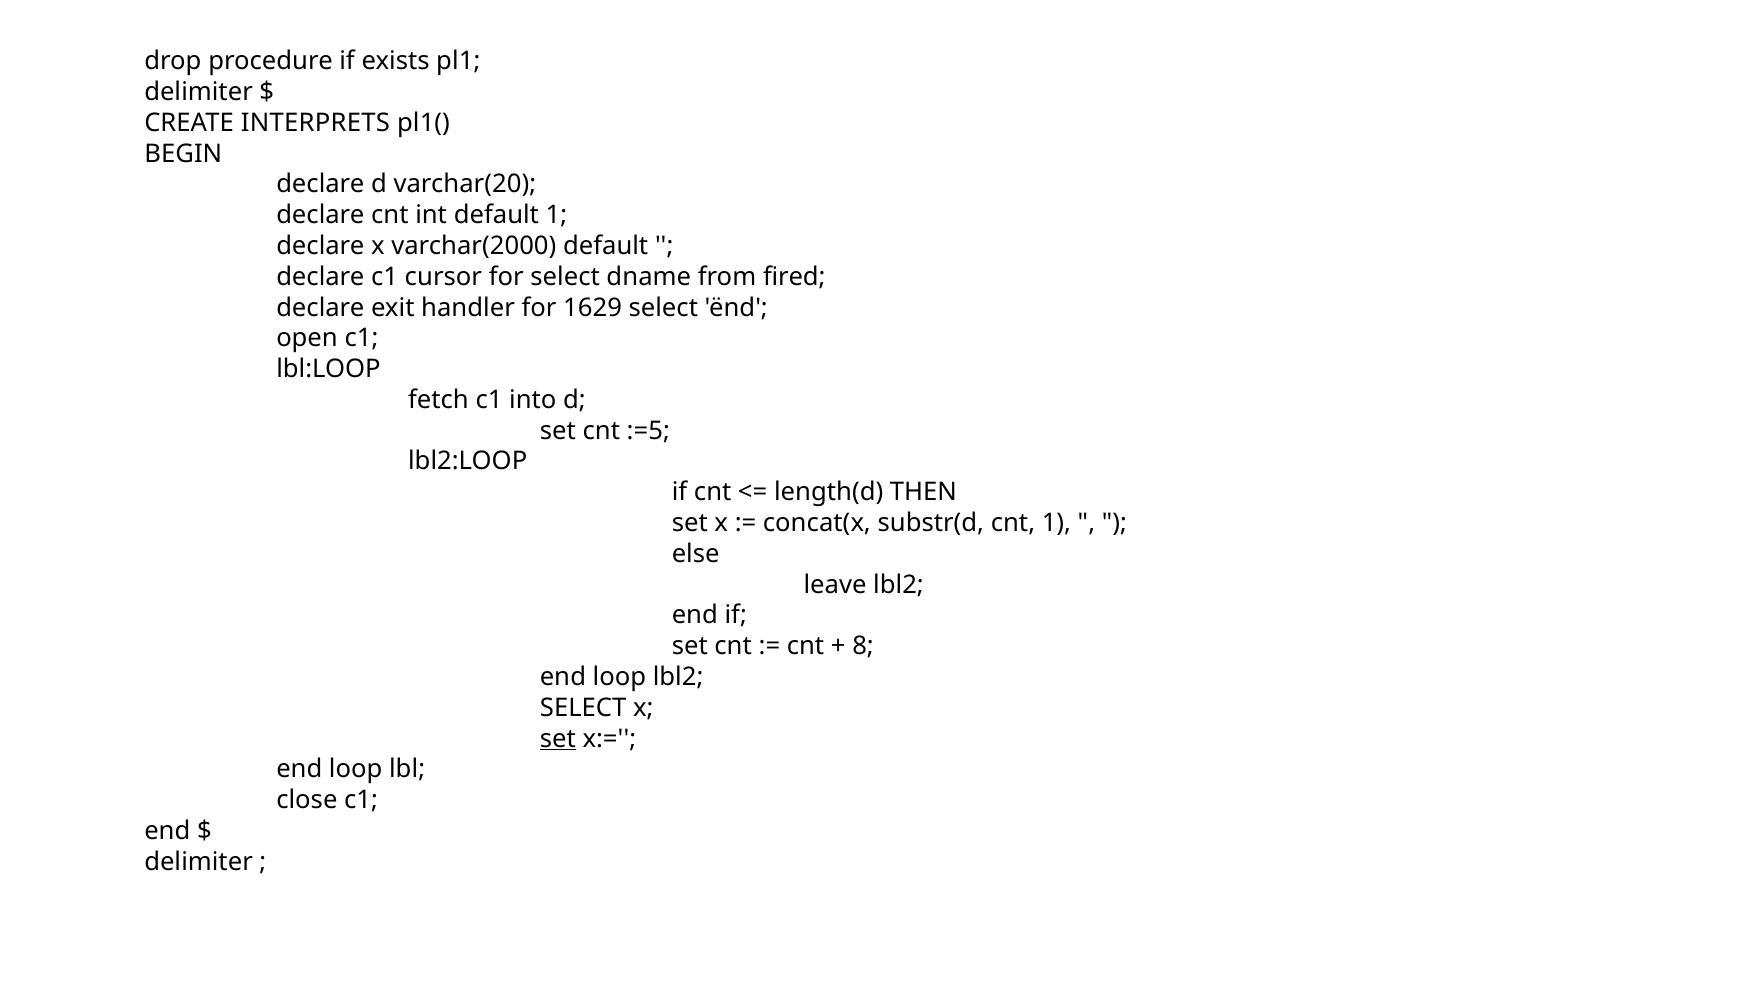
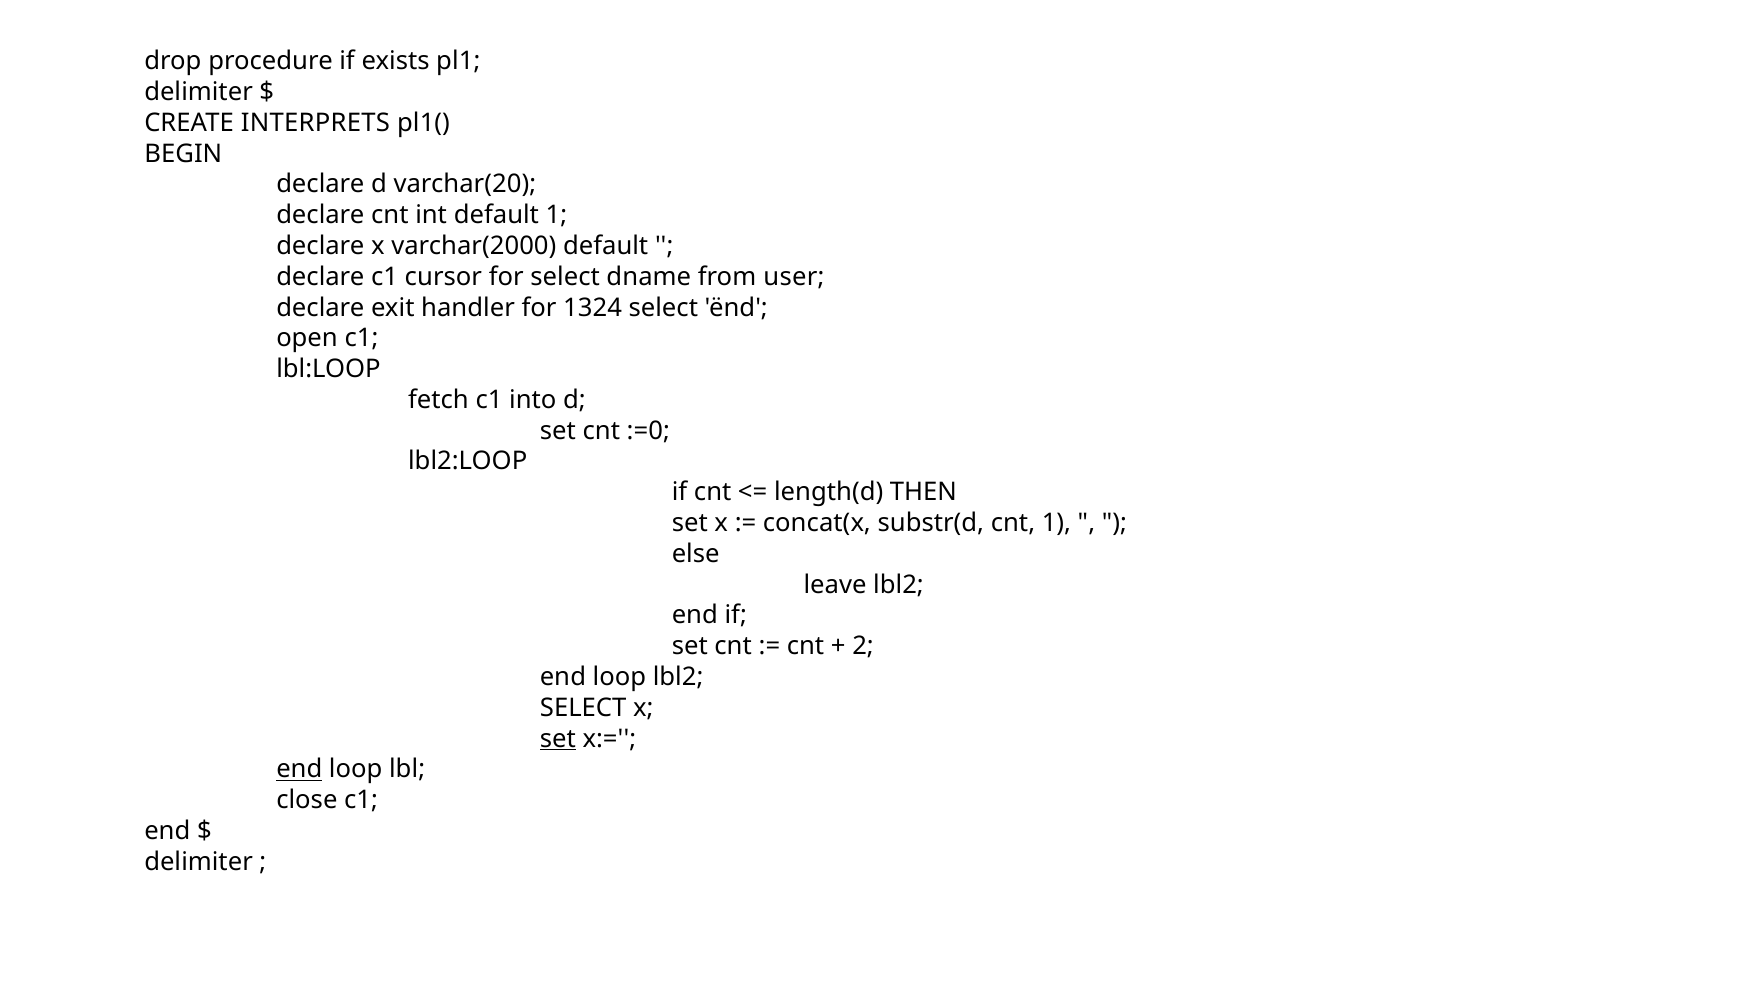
fired: fired -> user
1629: 1629 -> 1324
:=5: :=5 -> :=0
8: 8 -> 2
end at (299, 769) underline: none -> present
